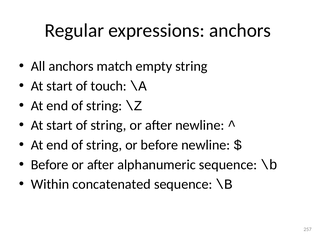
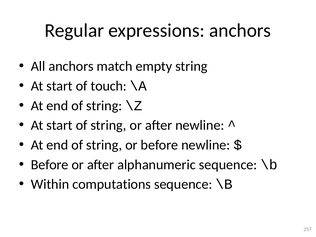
concatenated: concatenated -> computations
